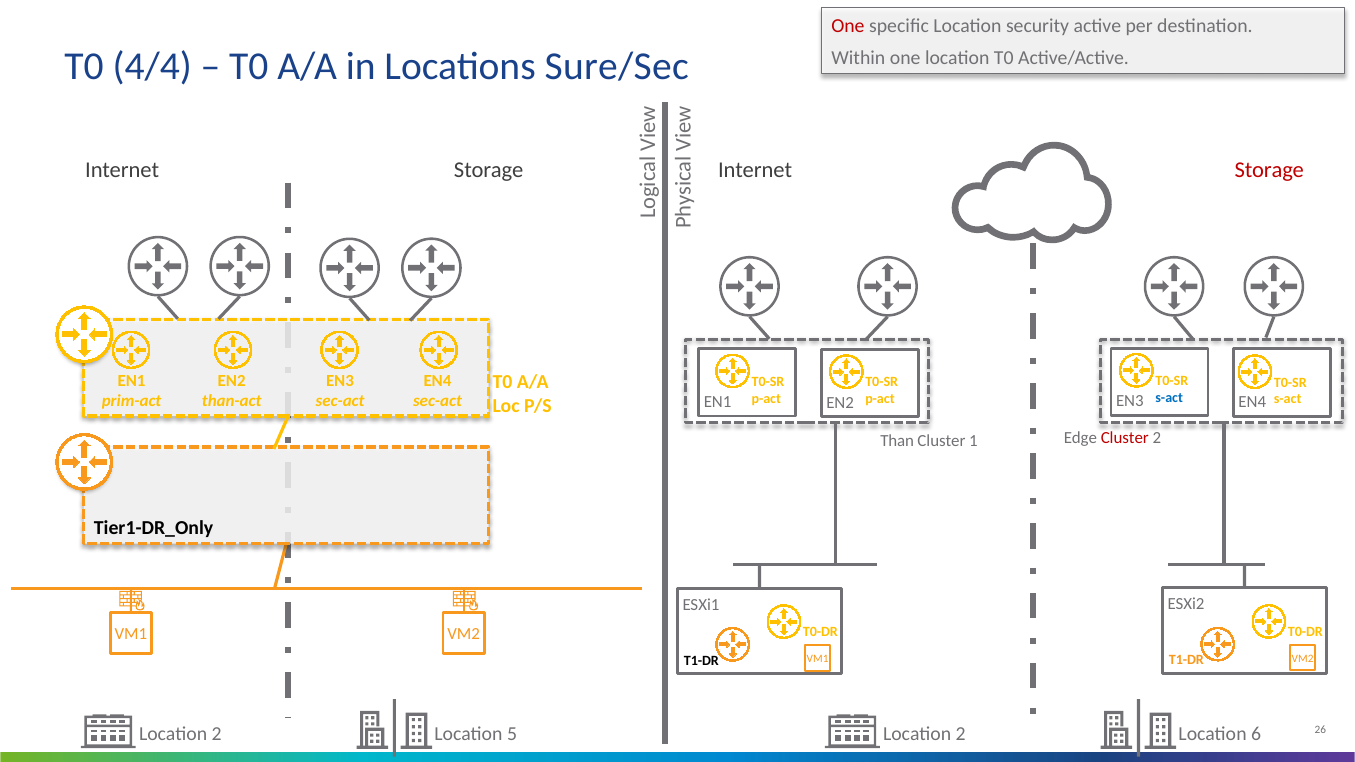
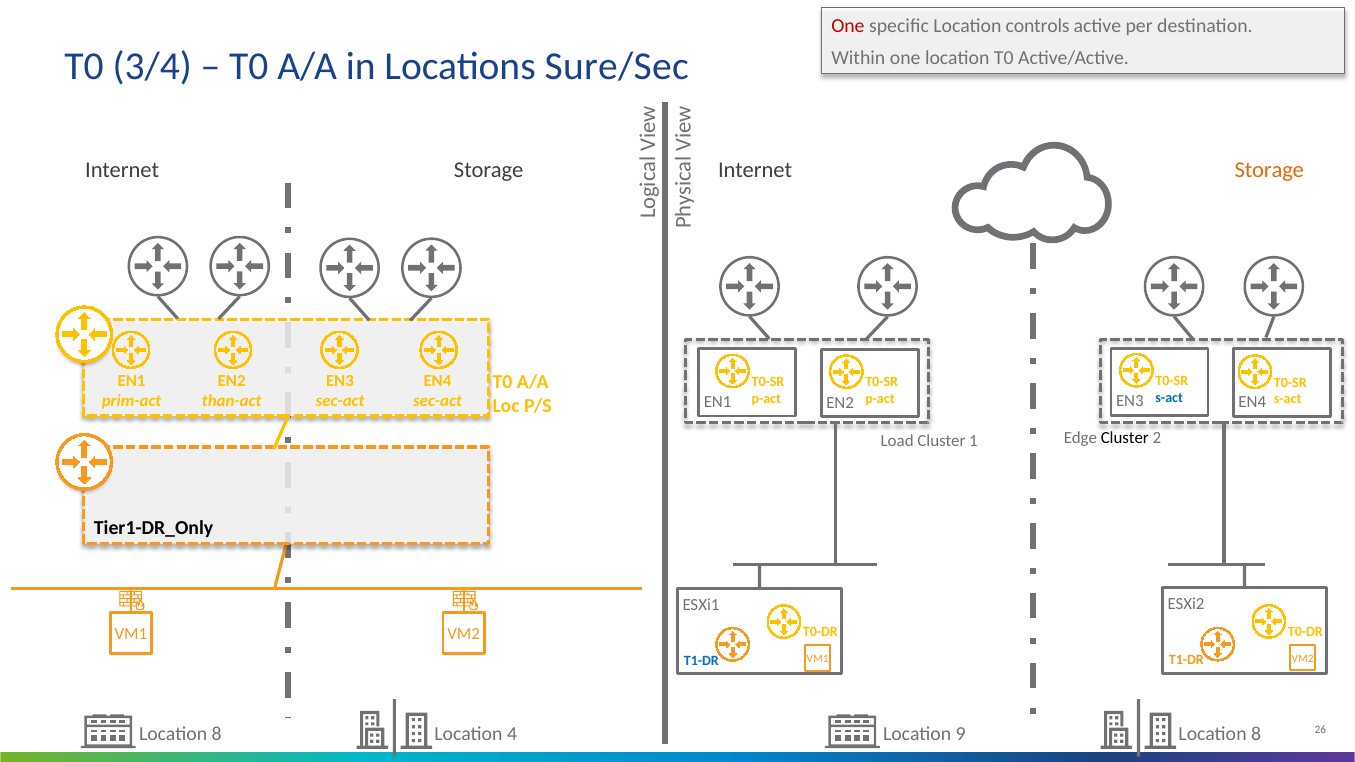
security: security -> controls
4/4: 4/4 -> 3/4
Storage at (1269, 170) colour: red -> orange
Than: Than -> Load
Cluster at (1125, 438) colour: red -> black
T1-DR at (701, 661) colour: black -> blue
2 at (217, 734): 2 -> 8
5: 5 -> 4
2 at (961, 734): 2 -> 9
6 at (1256, 734): 6 -> 8
